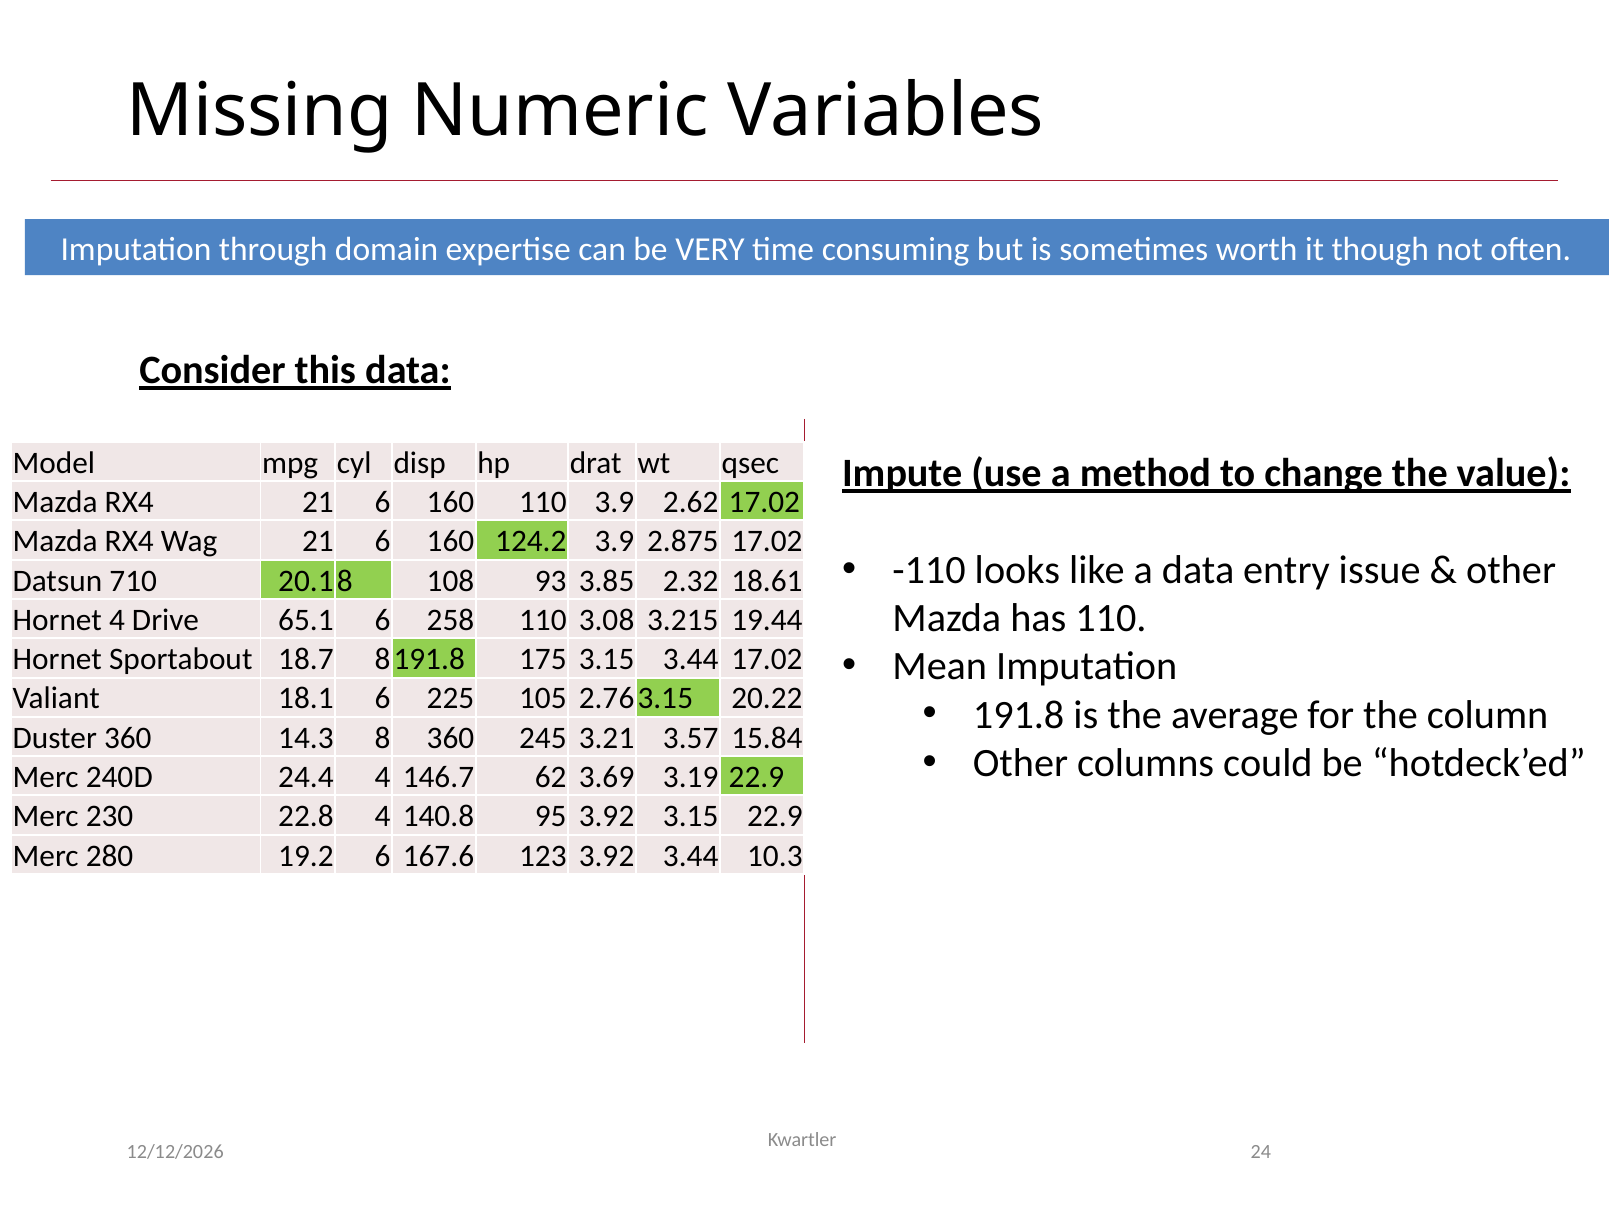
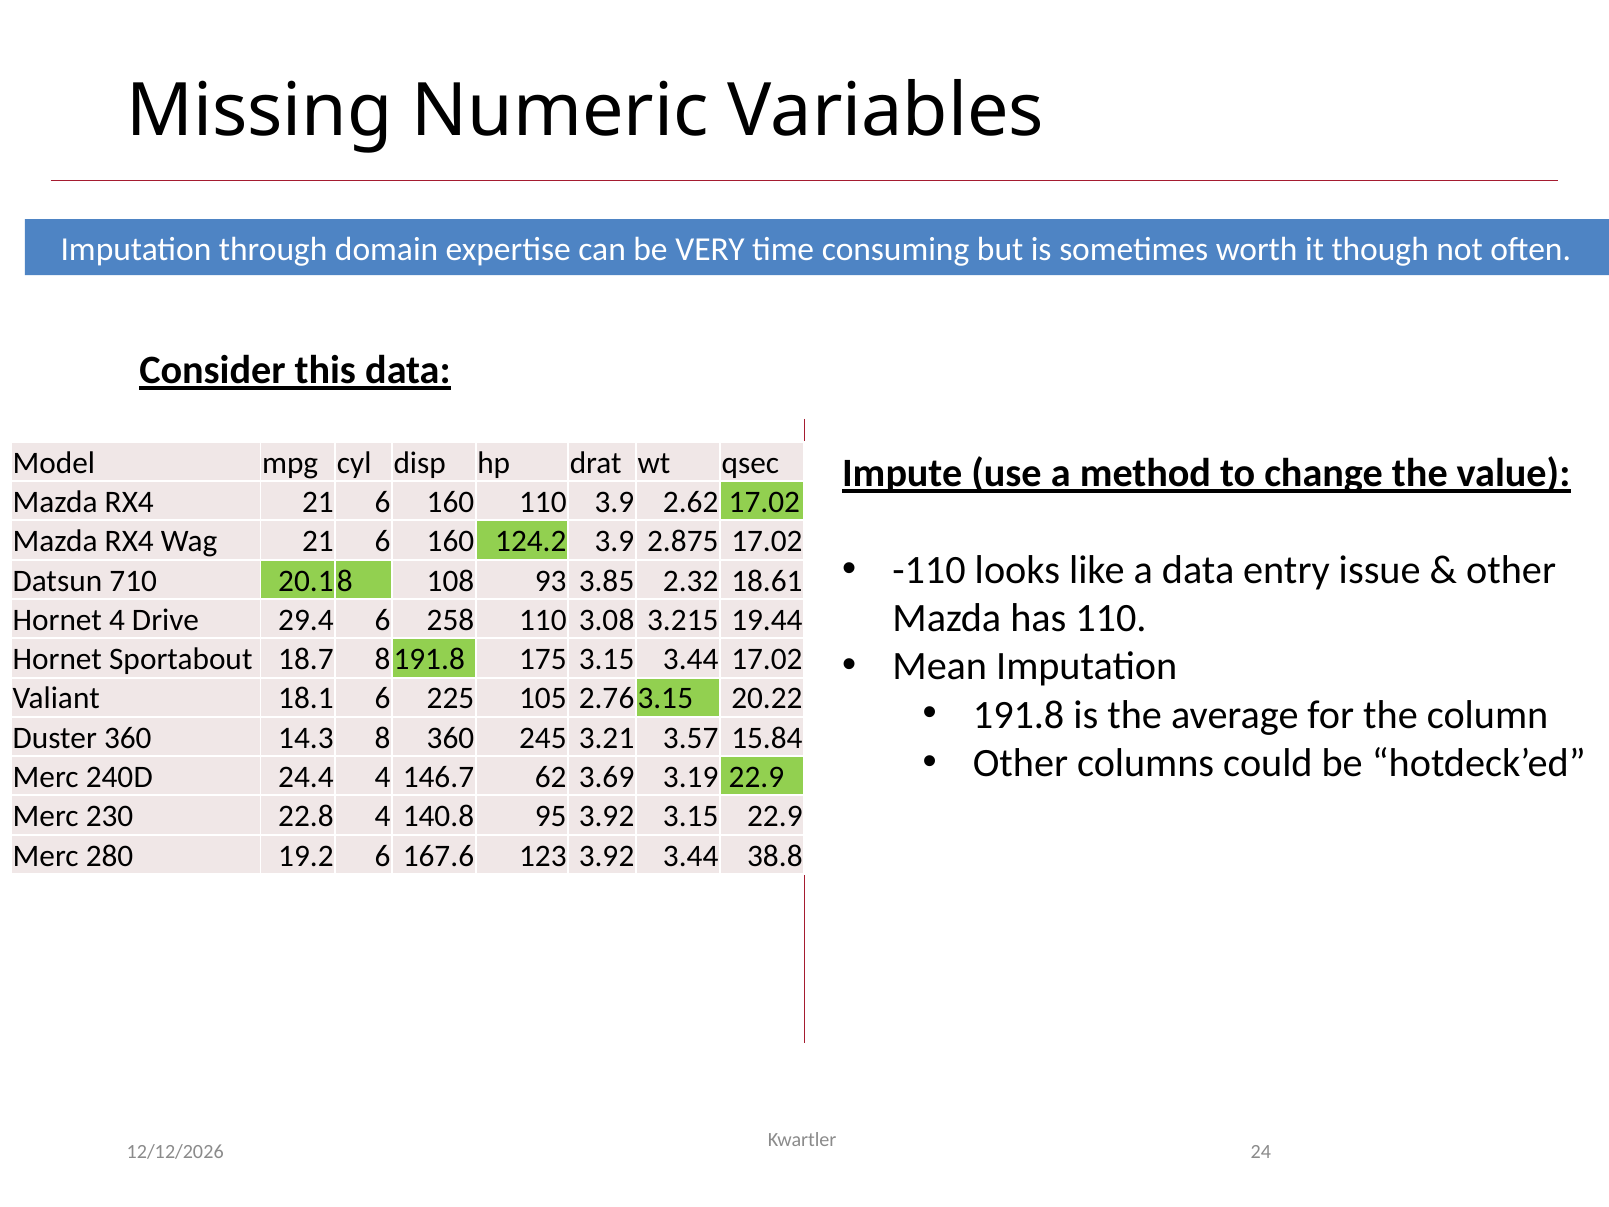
65.1: 65.1 -> 29.4
10.3: 10.3 -> 38.8
